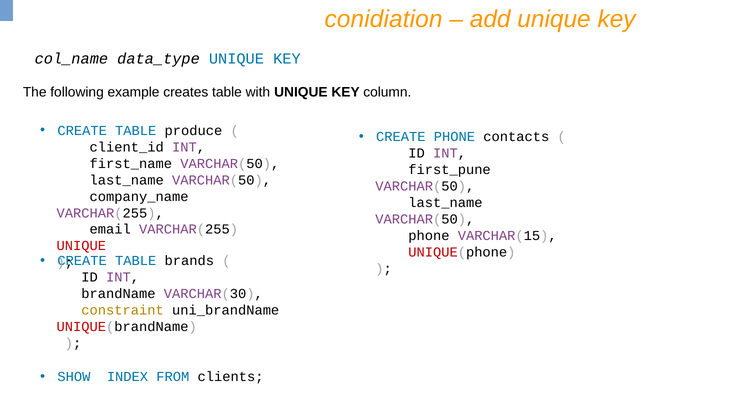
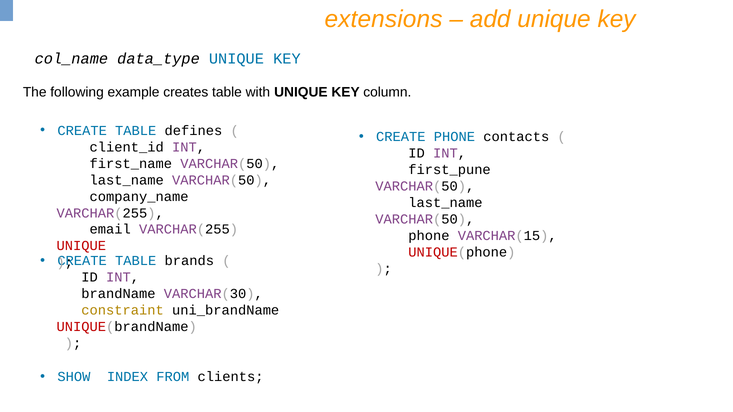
conidiation: conidiation -> extensions
produce: produce -> defines
